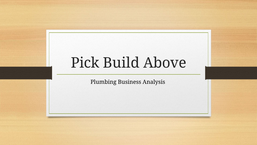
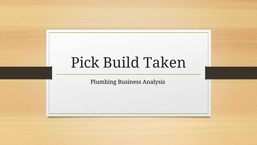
Above: Above -> Taken
